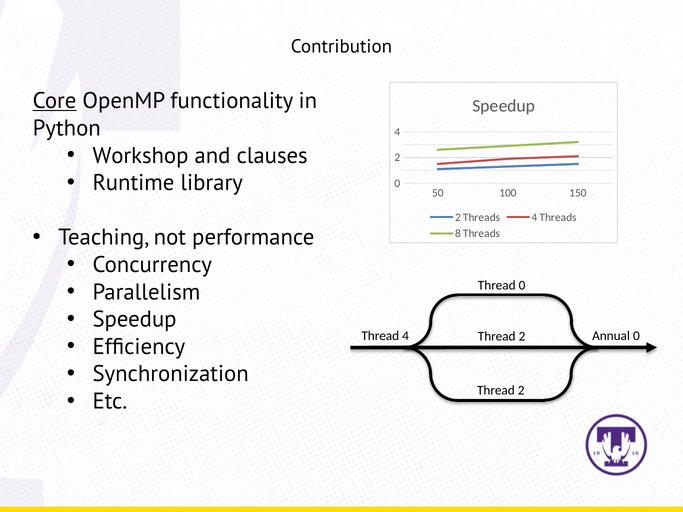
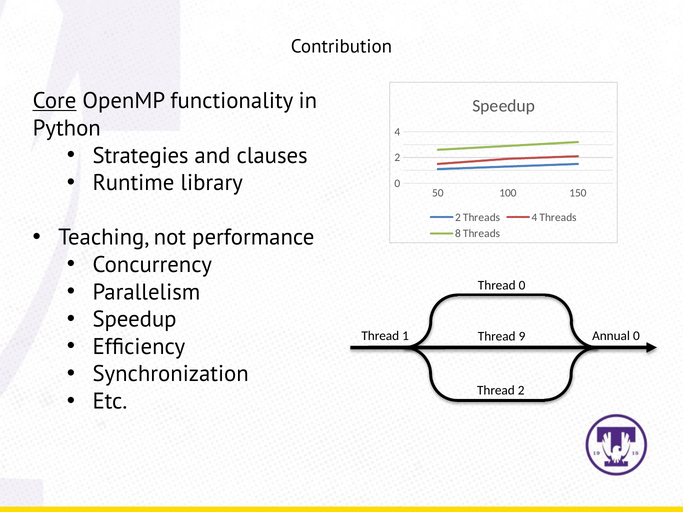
Workshop: Workshop -> Strategies
Thread 4: 4 -> 1
2 at (522, 337): 2 -> 9
